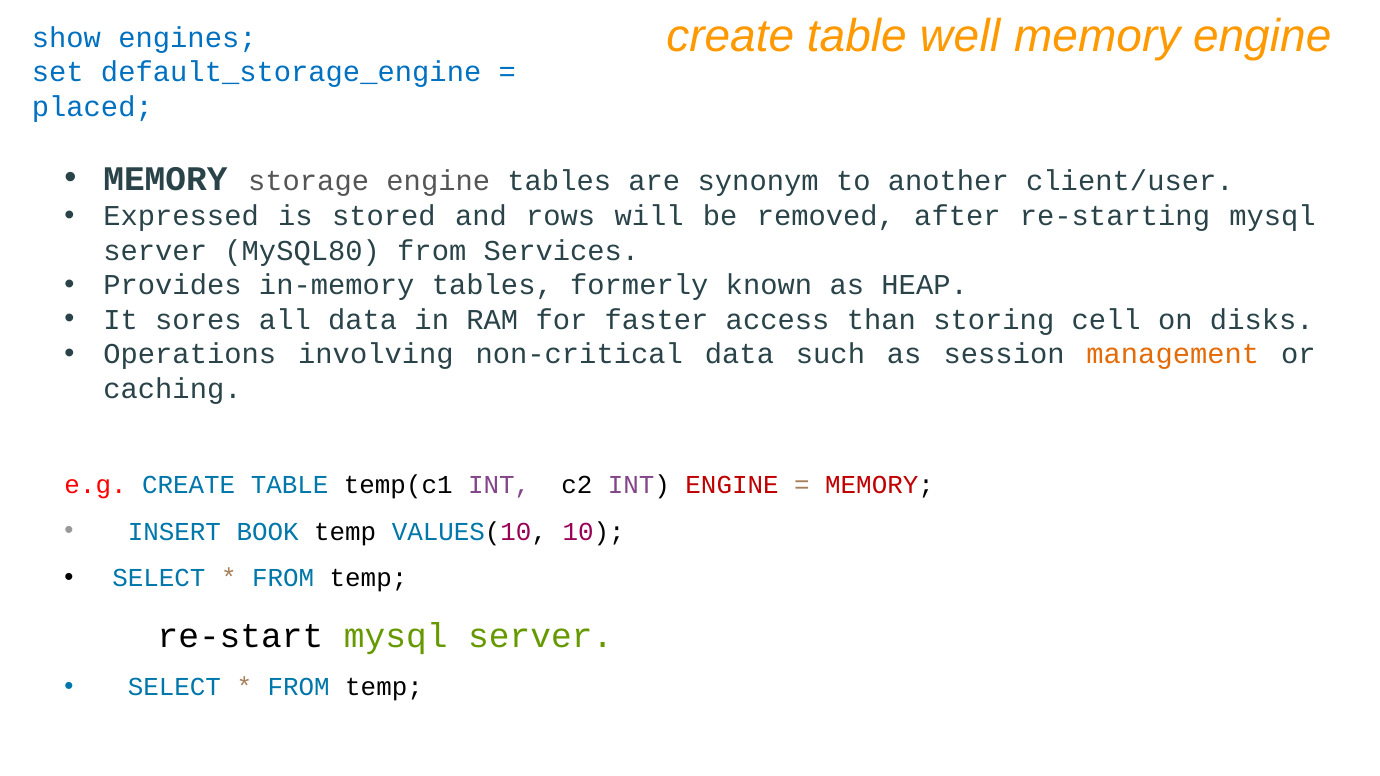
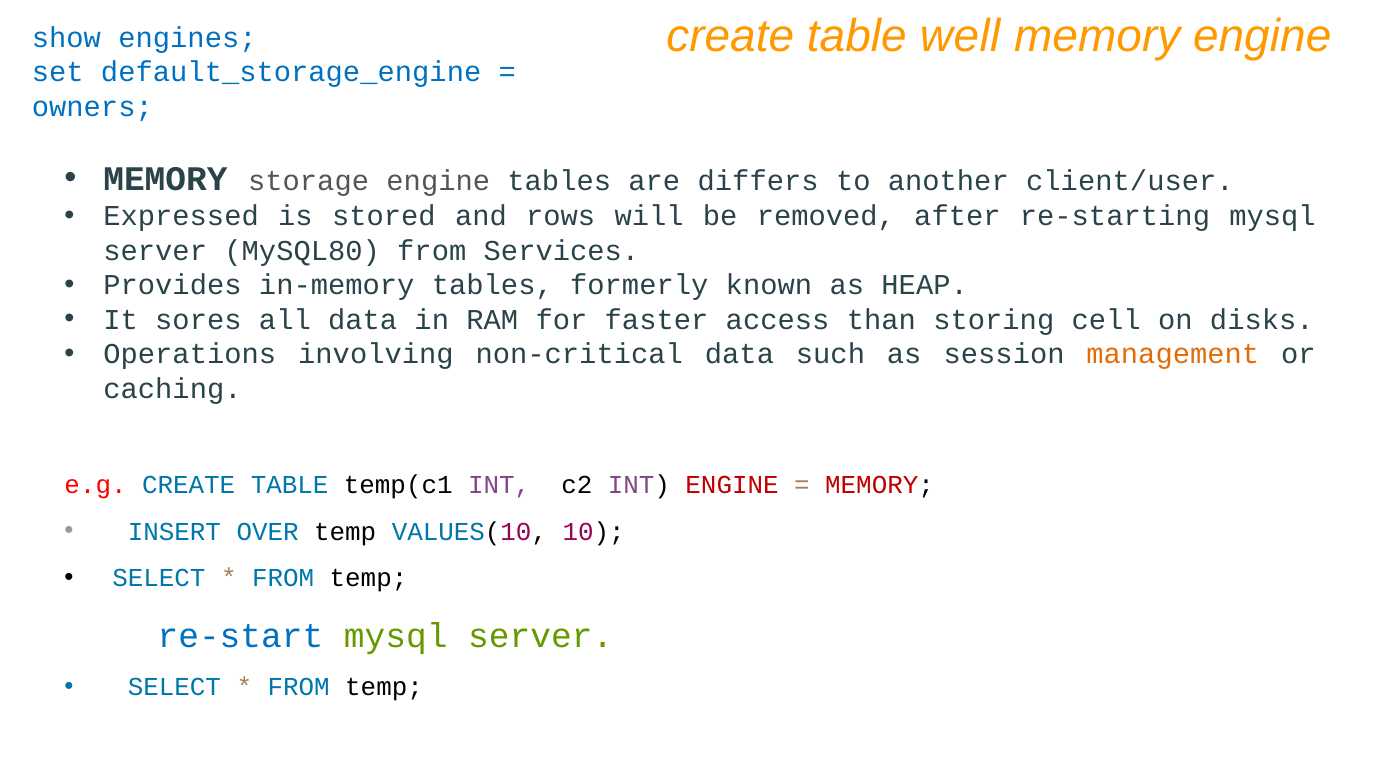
placed: placed -> owners
synonym: synonym -> differs
BOOK: BOOK -> OVER
re-start colour: black -> blue
